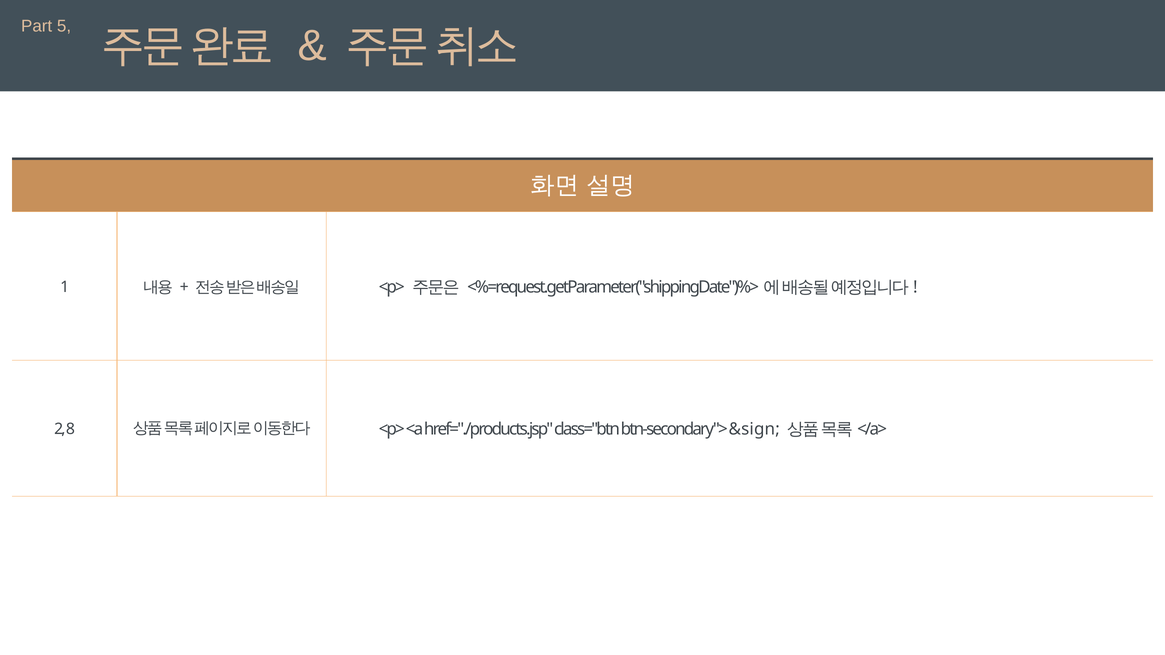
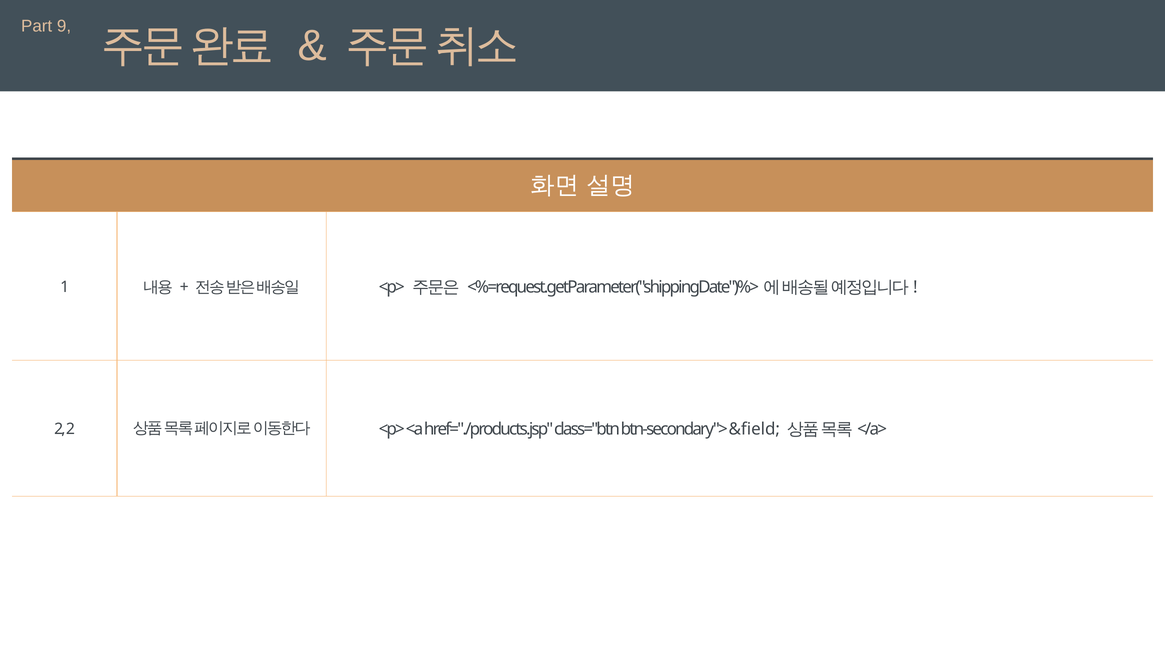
5: 5 -> 9
2 8: 8 -> 2
&sign: &sign -> &field
